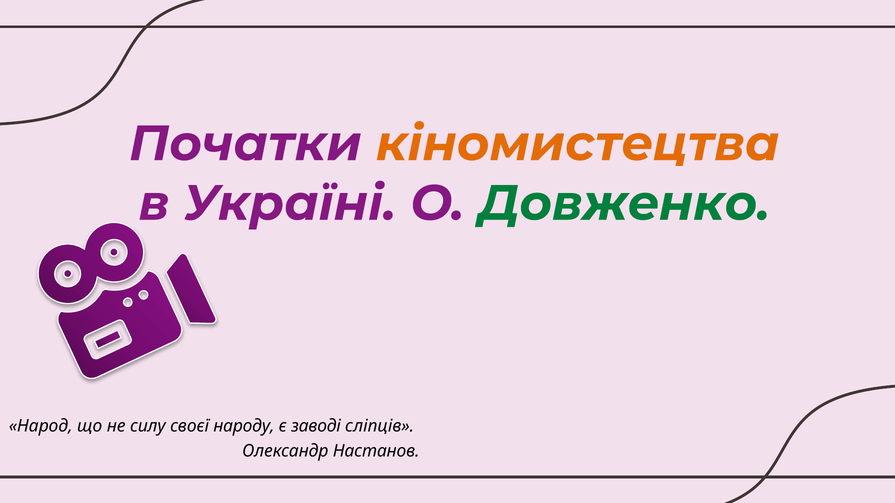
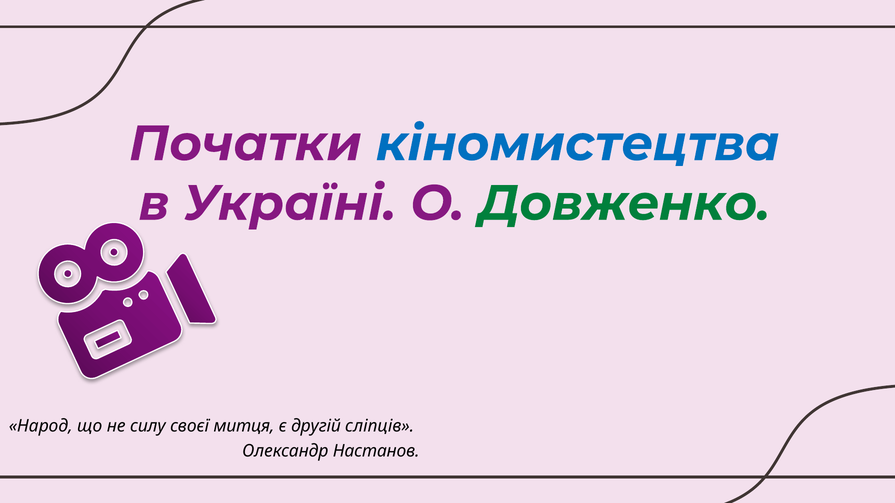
кіномистецтва colour: orange -> blue
народу: народу -> митця
заводі: заводі -> другій
